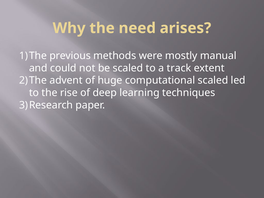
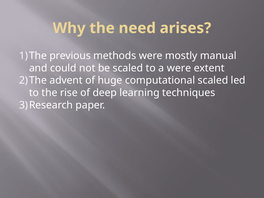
a track: track -> were
